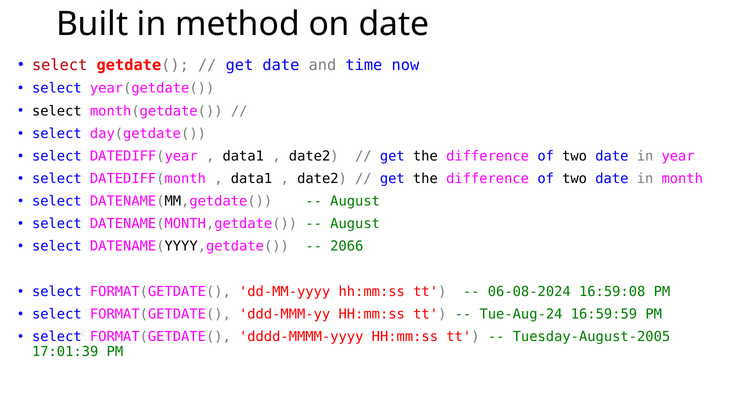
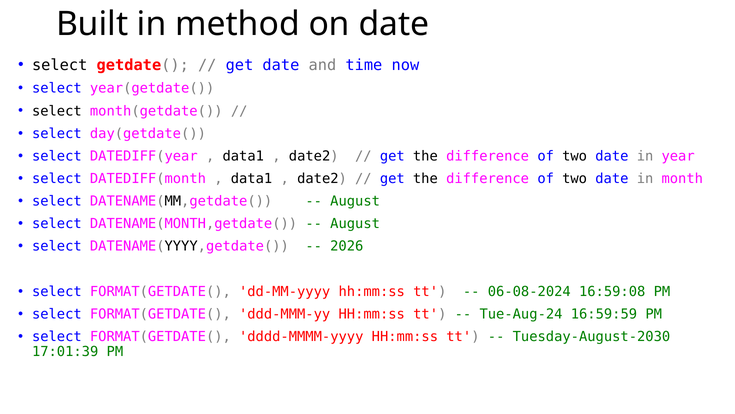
select at (60, 65) colour: red -> black
2066: 2066 -> 2026
Tuesday-August-2005: Tuesday-August-2005 -> Tuesday-August-2030
